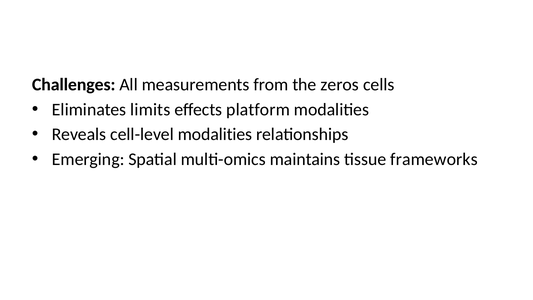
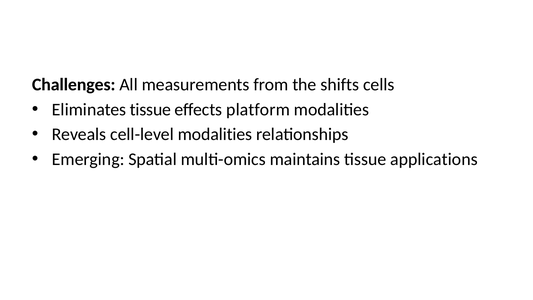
zeros: zeros -> shifts
Eliminates limits: limits -> tissue
frameworks: frameworks -> applications
